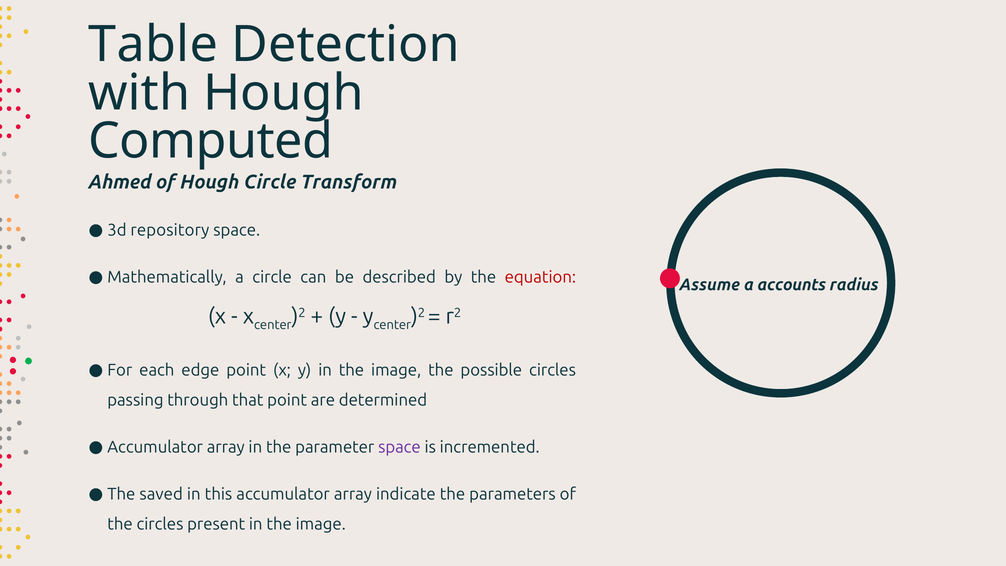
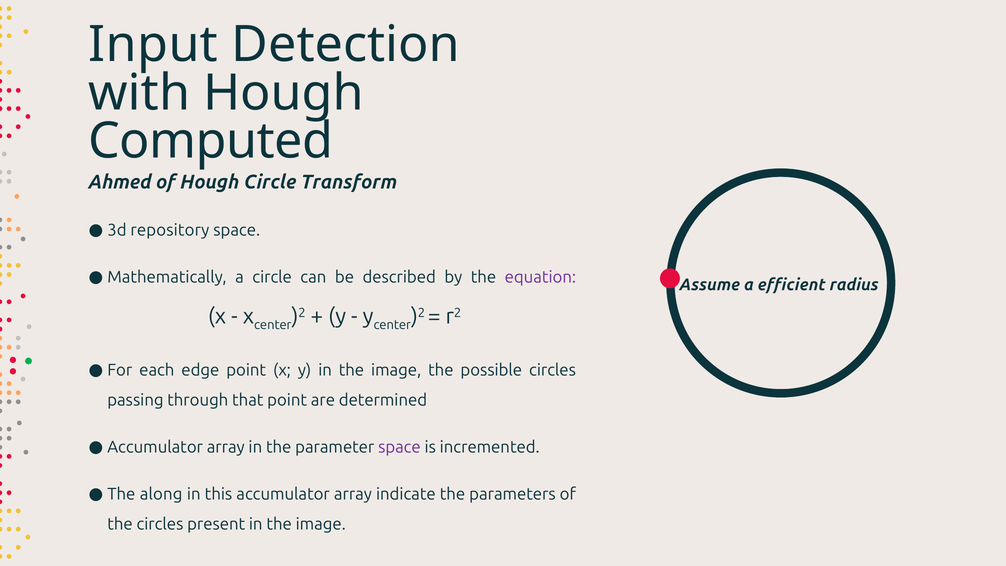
Table: Table -> Input
equation colour: red -> purple
accounts: accounts -> efficient
saved: saved -> along
